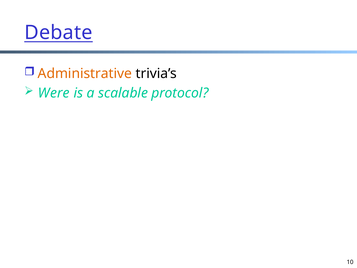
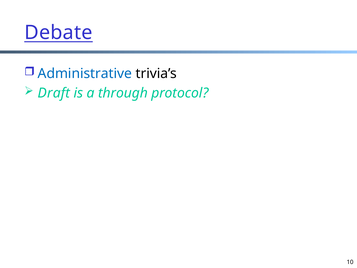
Administrative colour: orange -> blue
Were: Were -> Draft
scalable: scalable -> through
